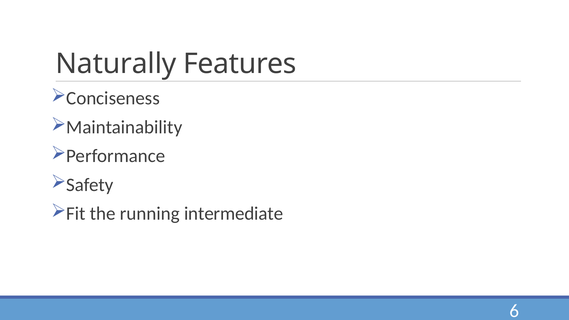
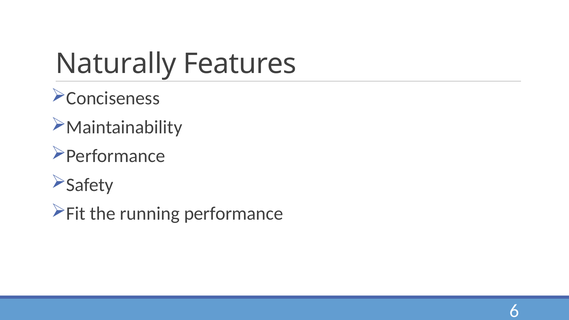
running intermediate: intermediate -> performance
